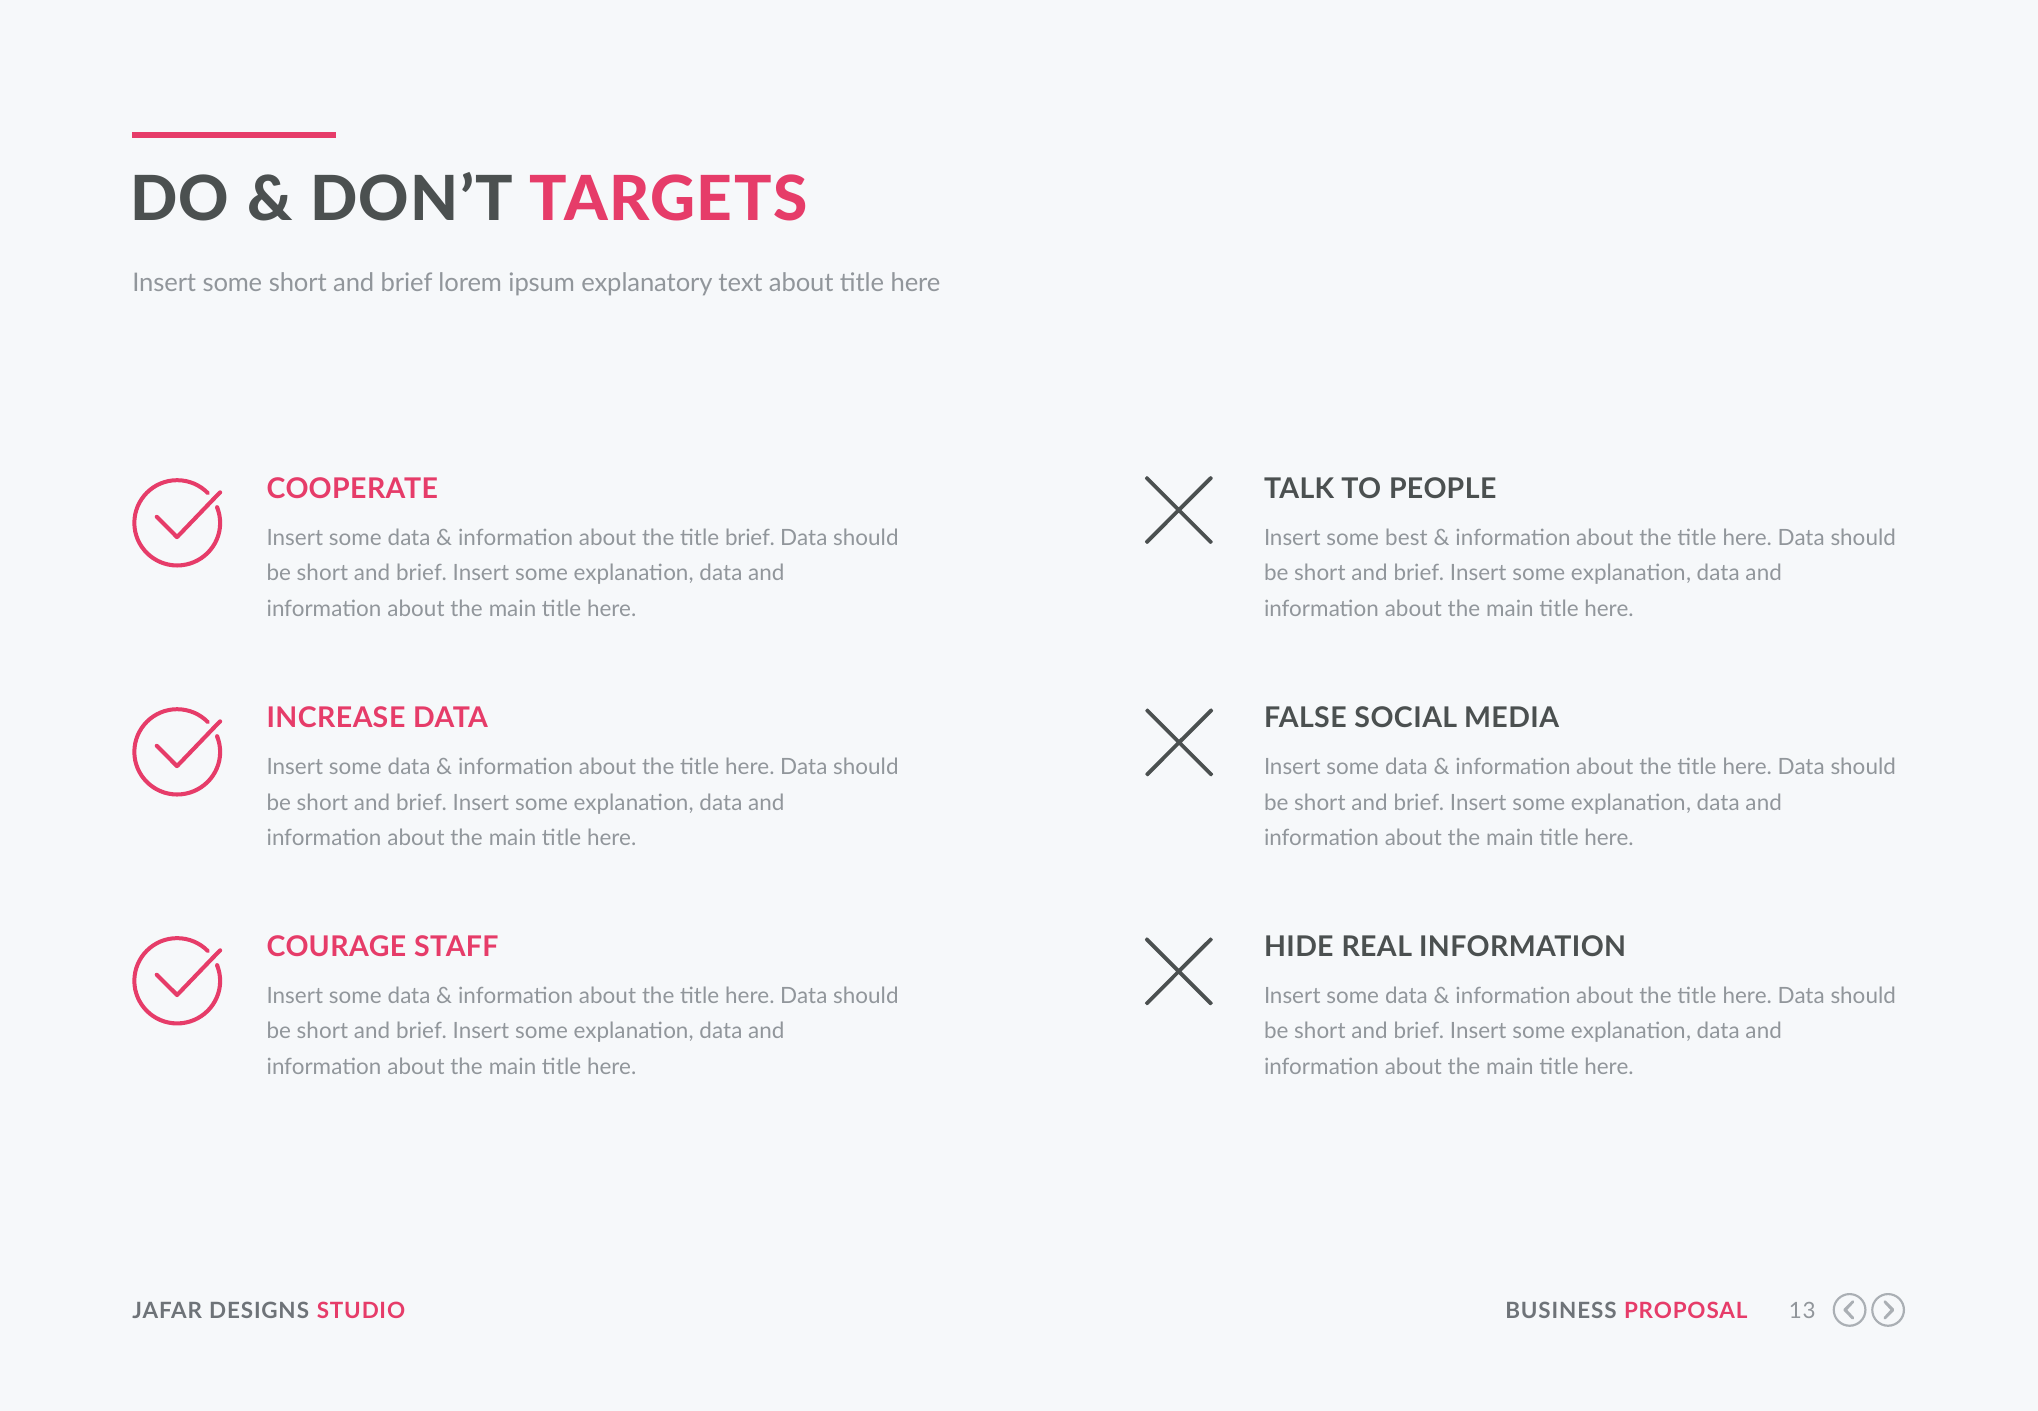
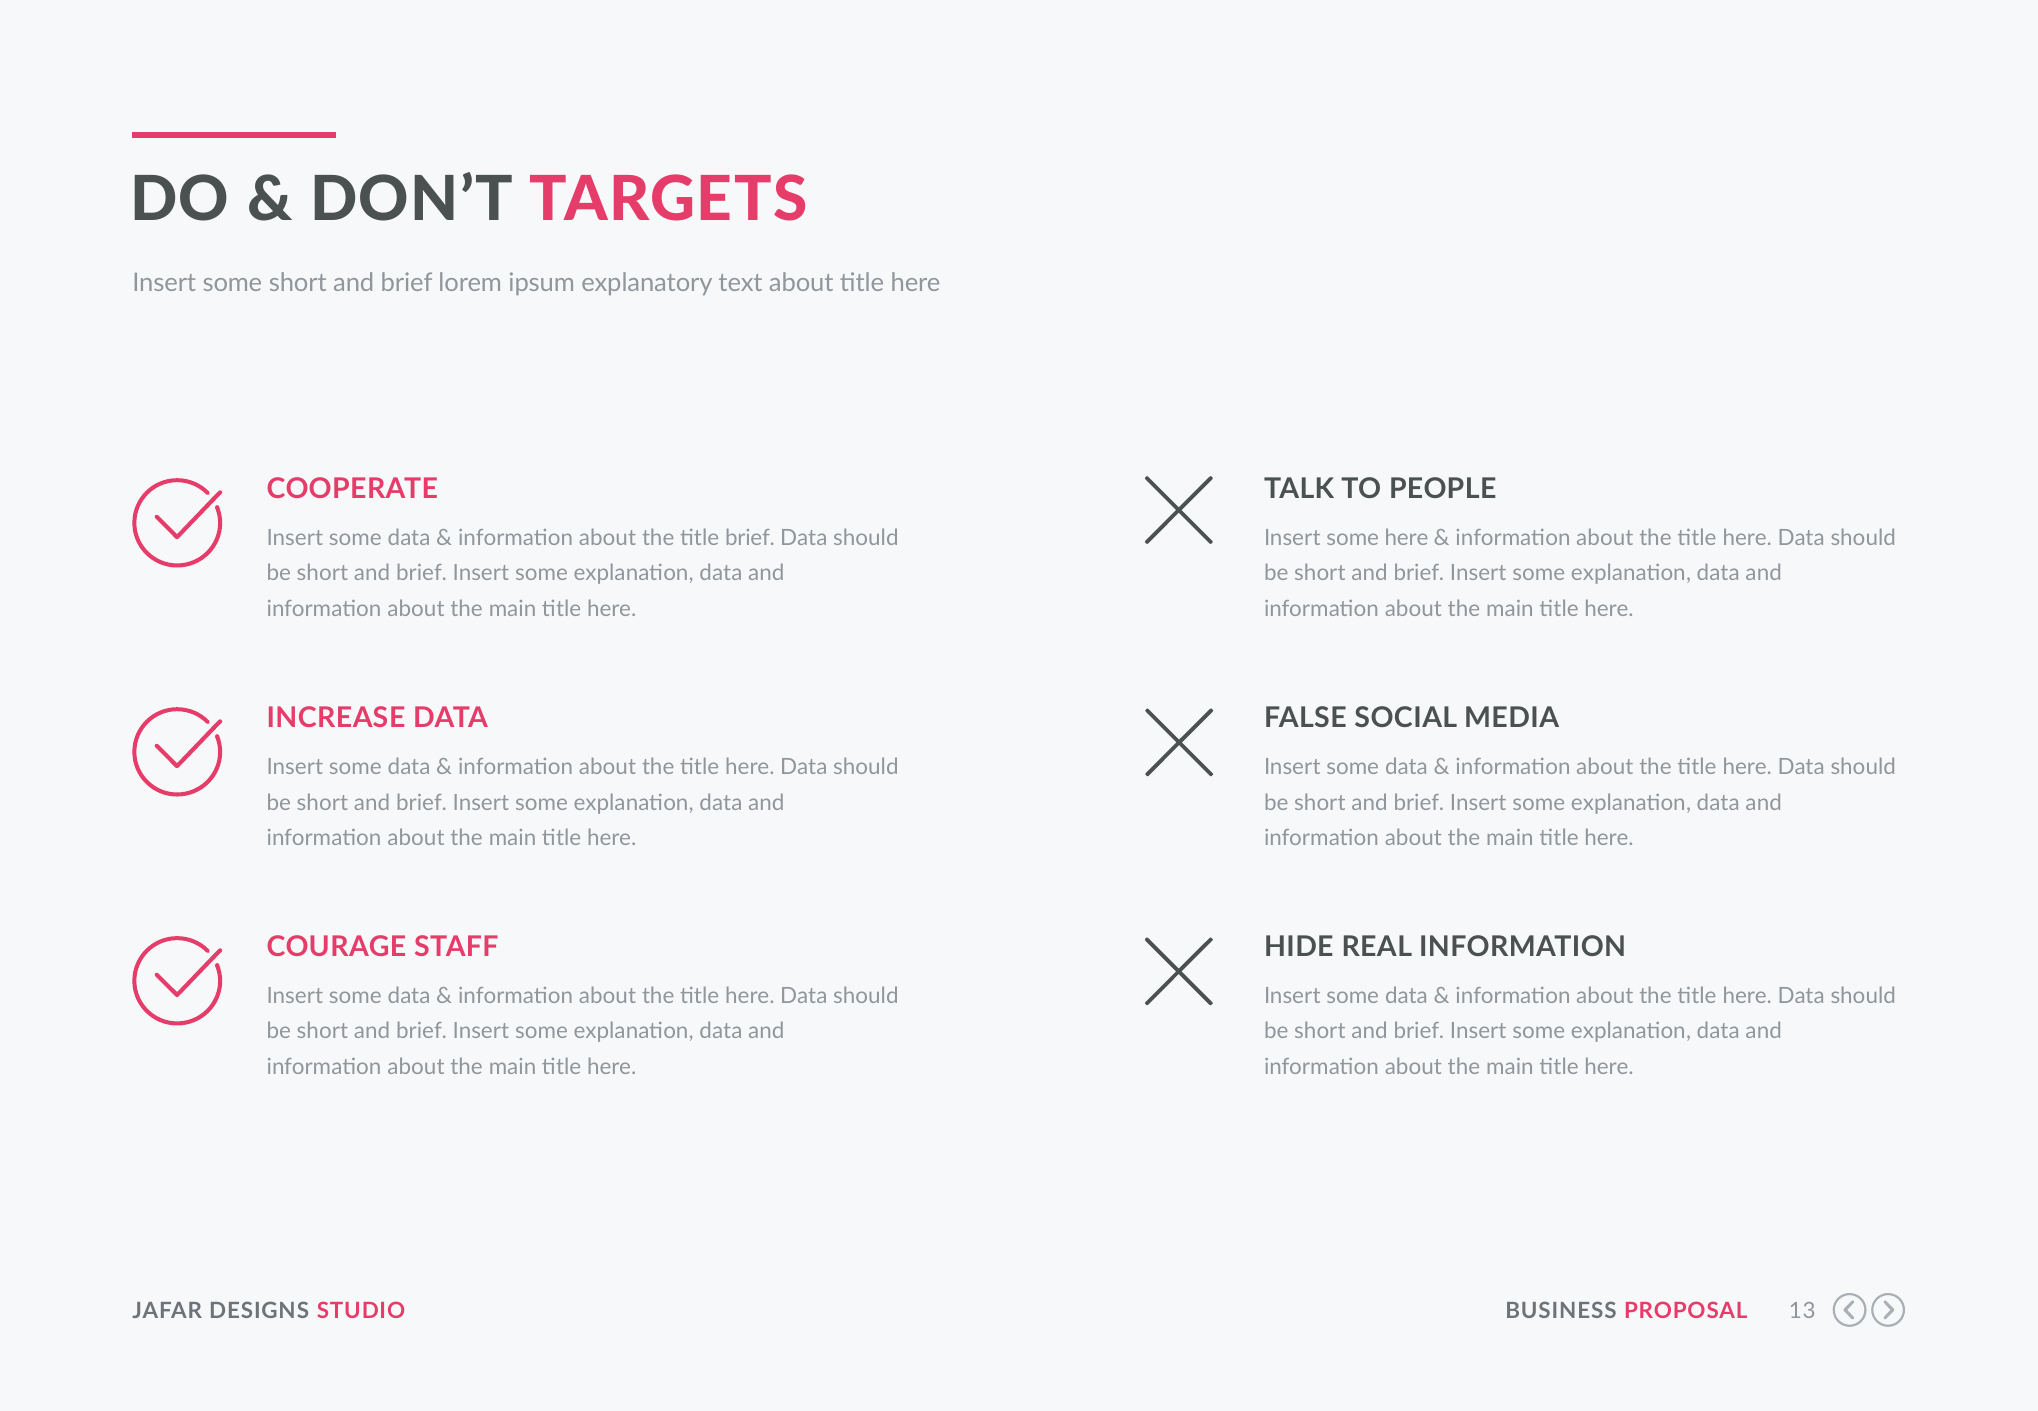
some best: best -> here
